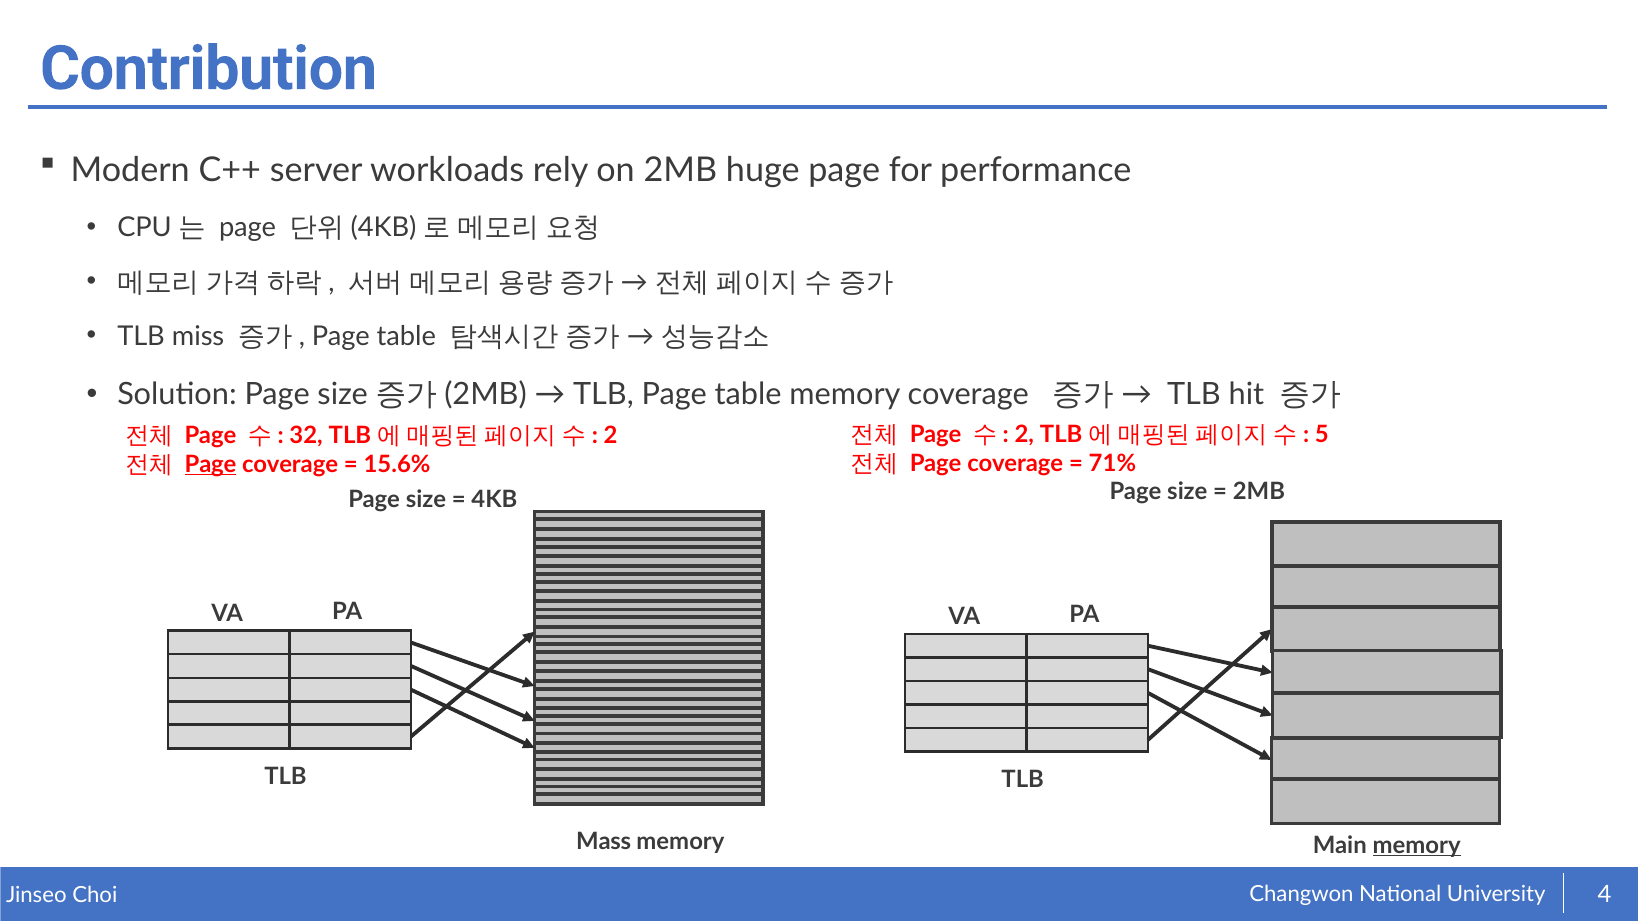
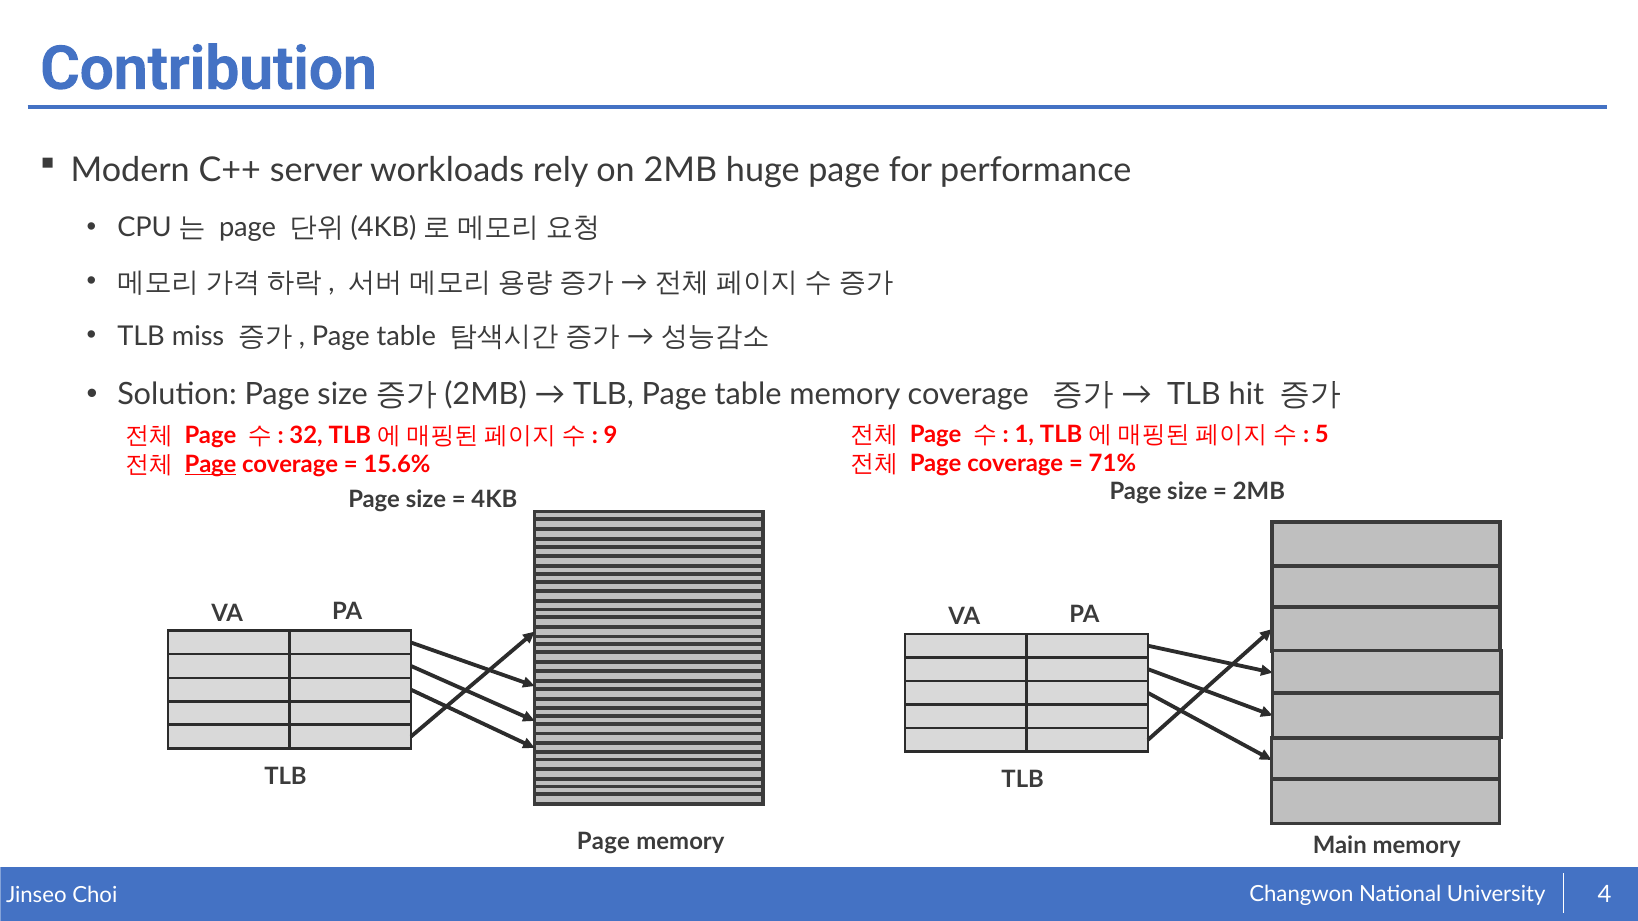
2 at (1024, 435): 2 -> 1
2 at (611, 436): 2 -> 9
Mass at (604, 842): Mass -> Page
memory at (1417, 845) underline: present -> none
